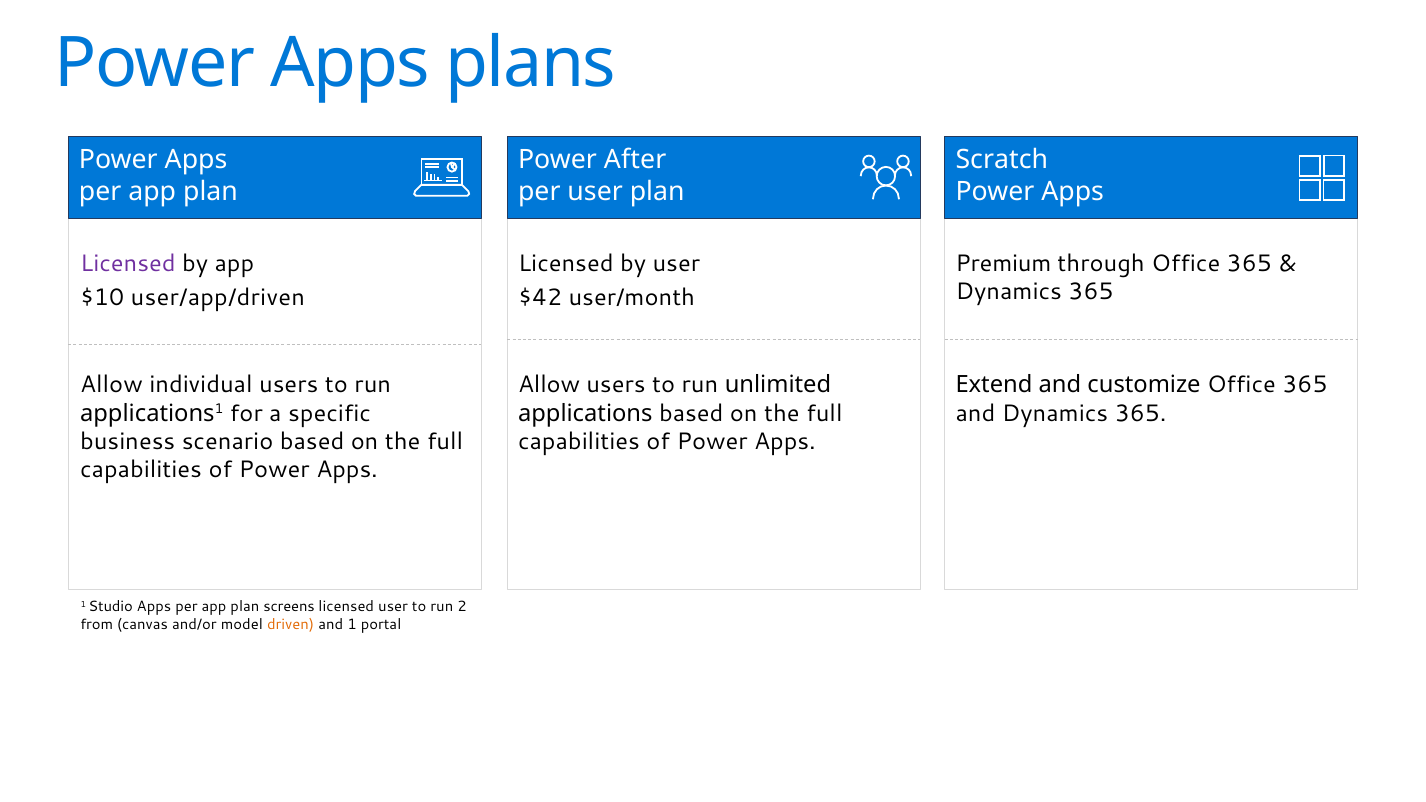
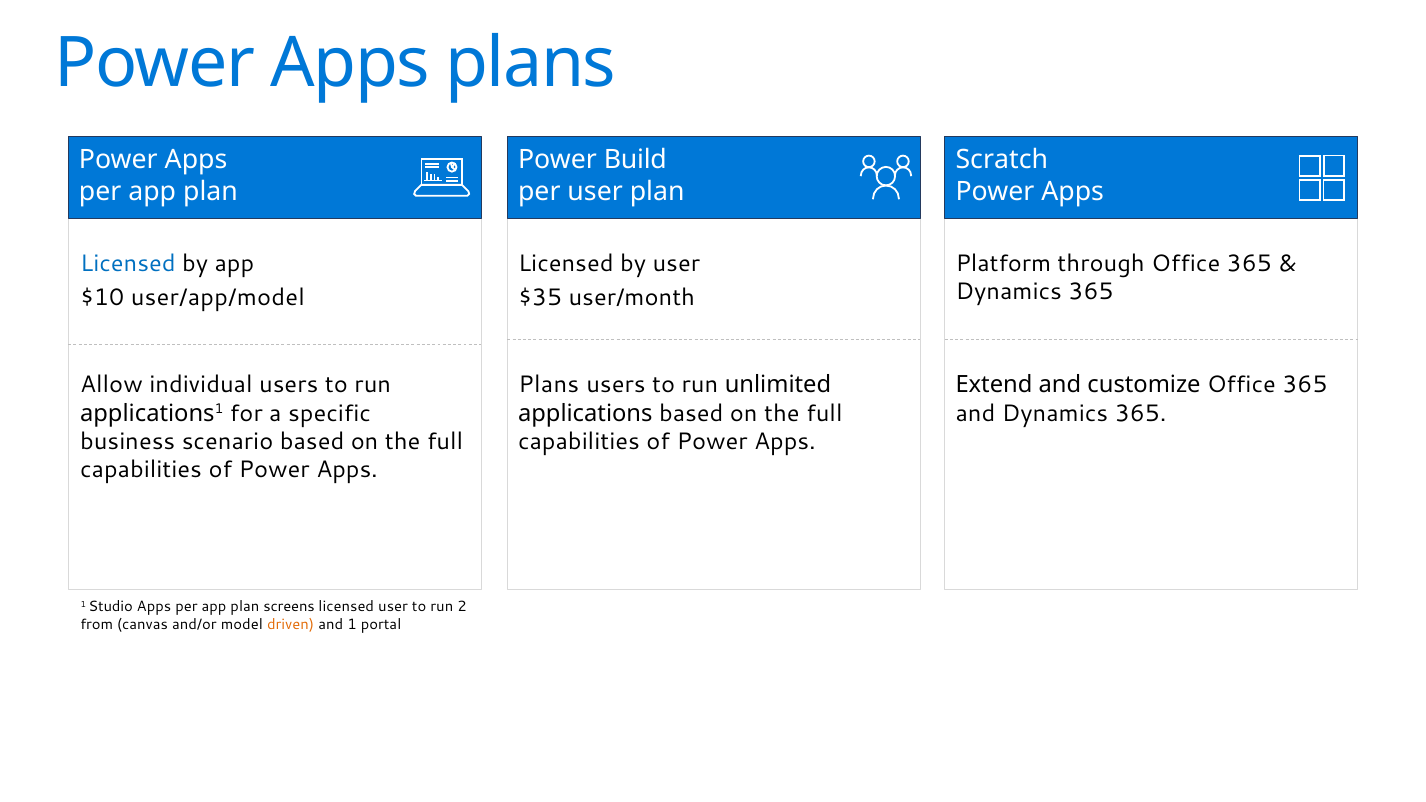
After: After -> Build
Licensed at (128, 263) colour: purple -> blue
Premium: Premium -> Platform
user/app/driven: user/app/driven -> user/app/model
$42: $42 -> $35
Allow at (549, 385): Allow -> Plans
